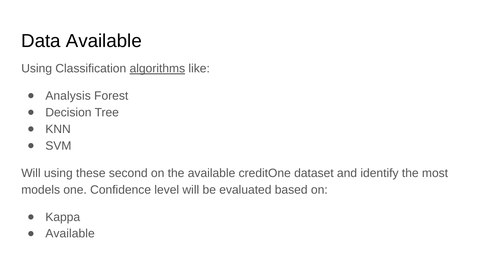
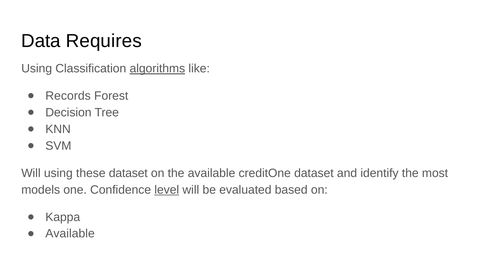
Data Available: Available -> Requires
Analysis: Analysis -> Records
these second: second -> dataset
level underline: none -> present
